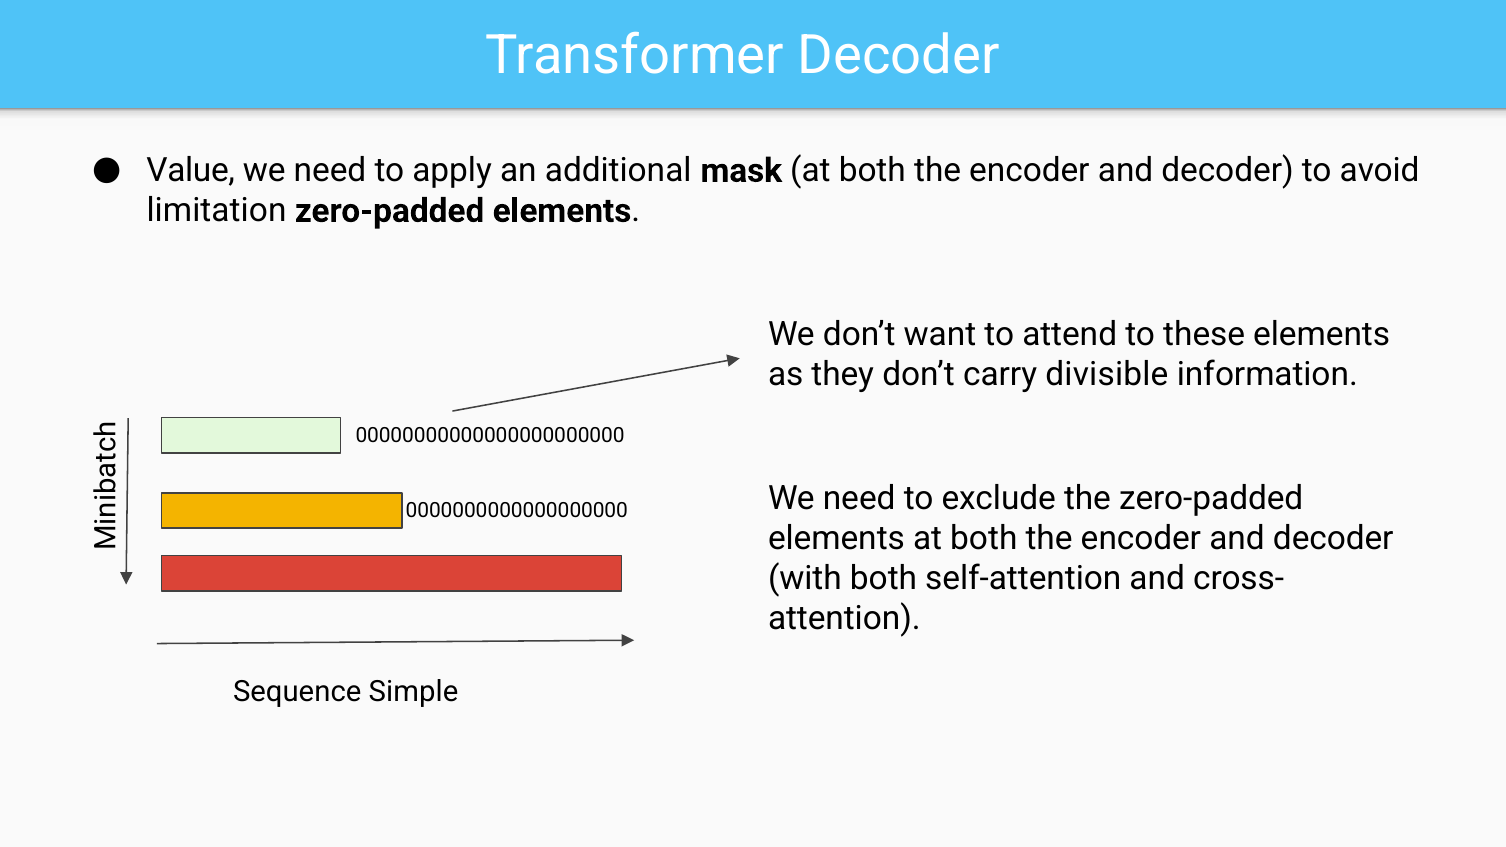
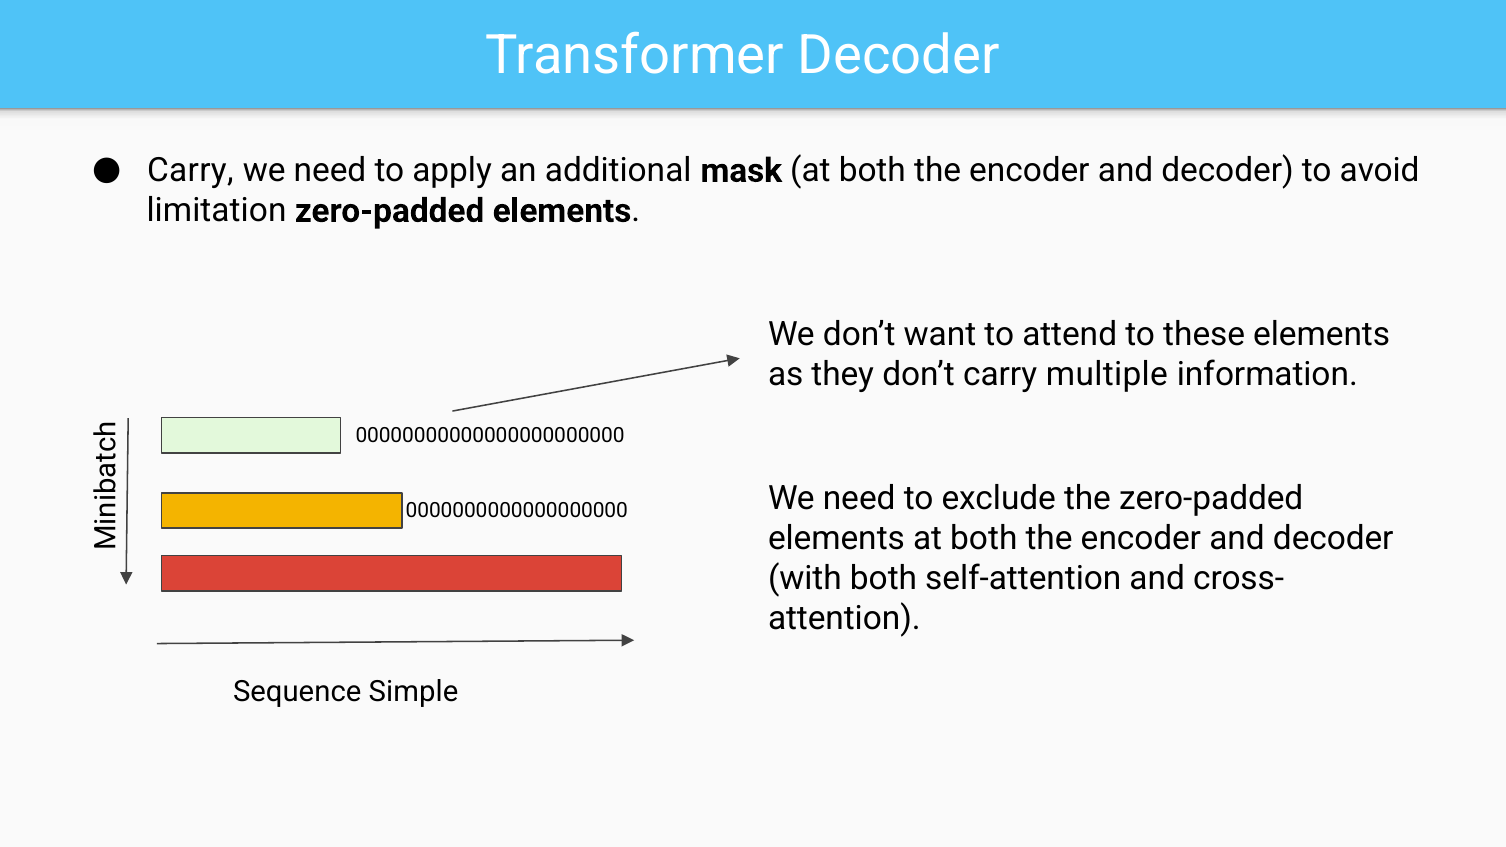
Value at (191, 171): Value -> Carry
divisible: divisible -> multiple
